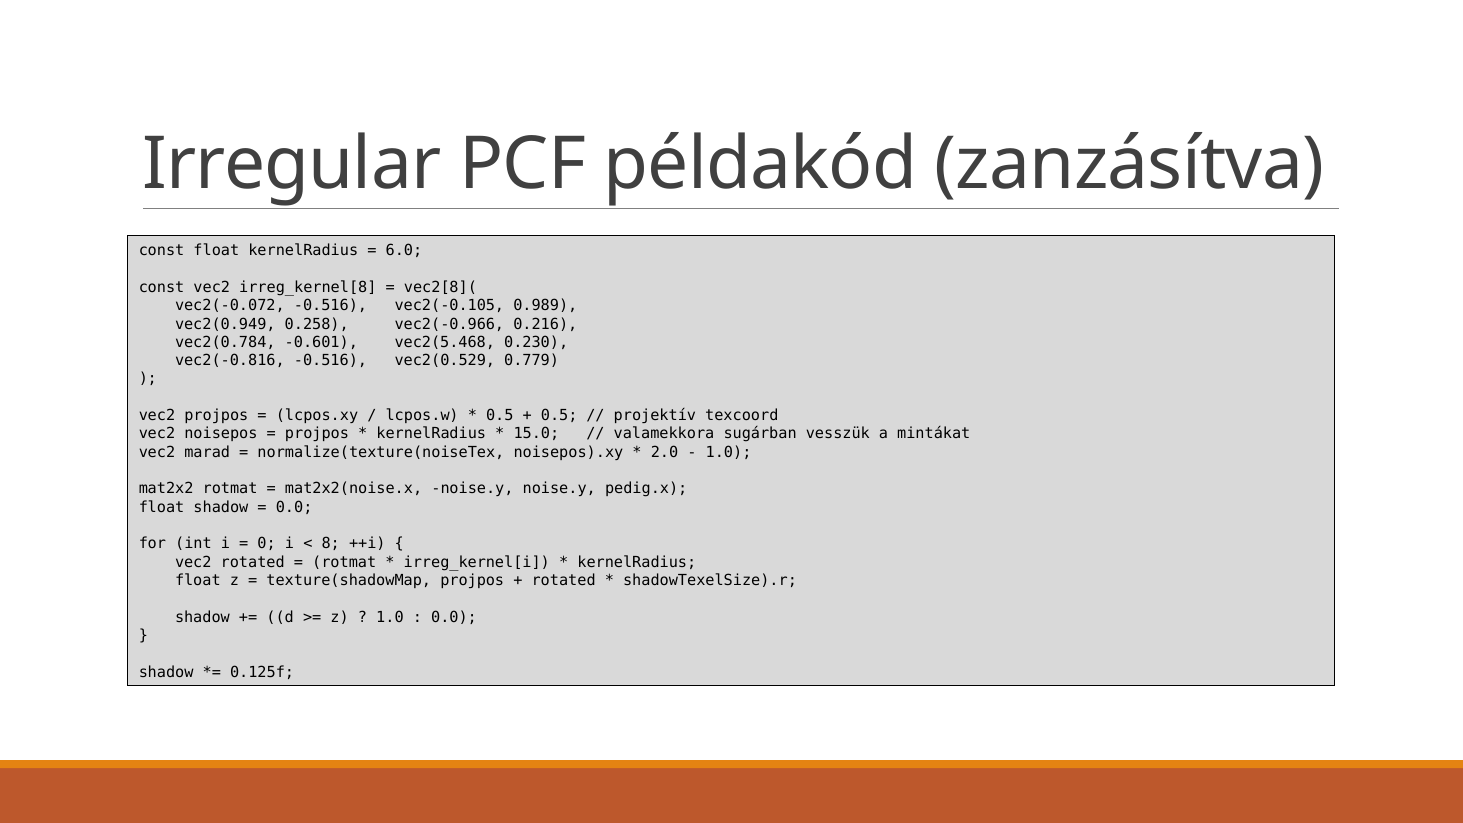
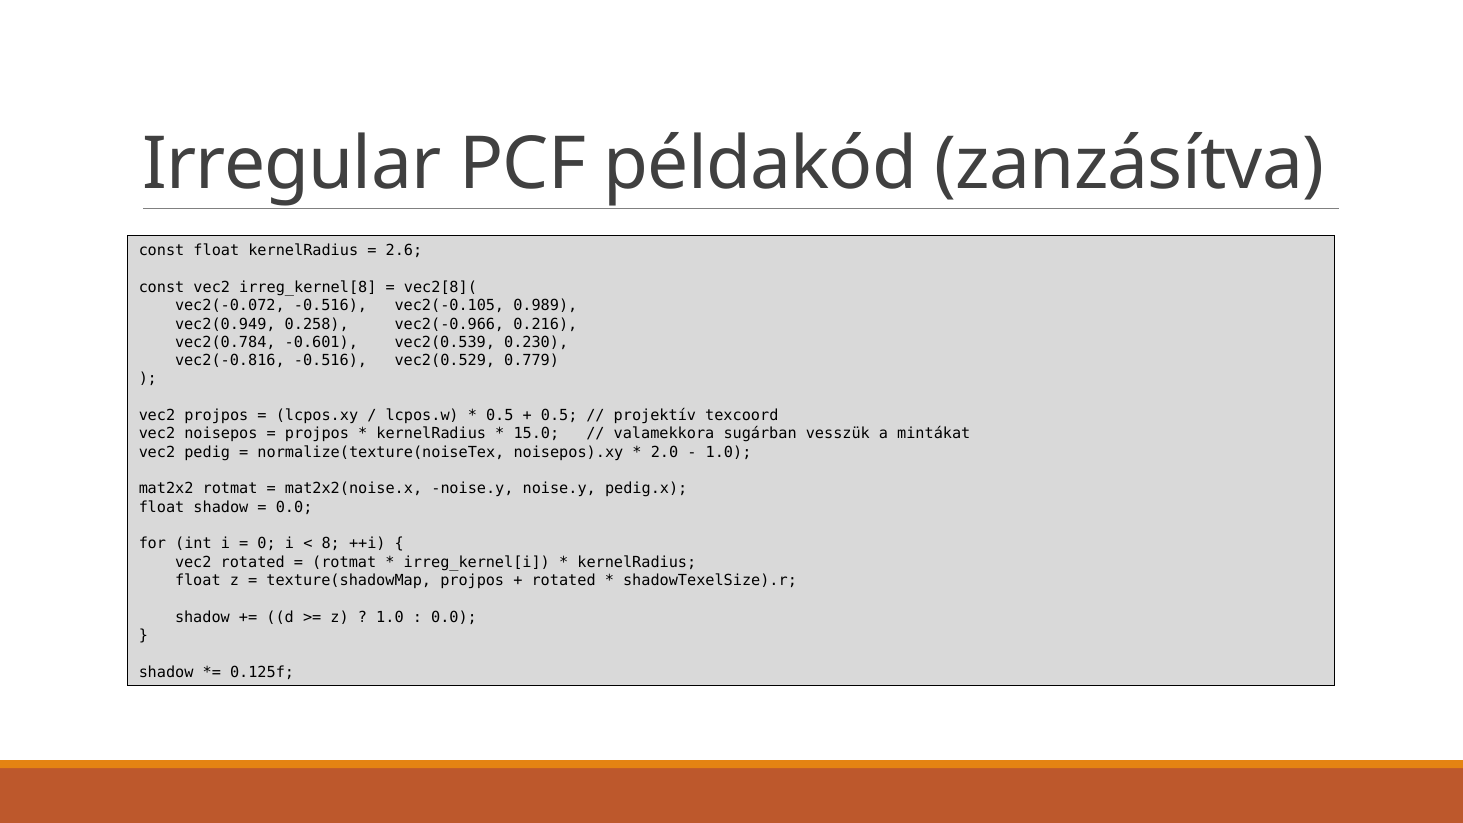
6.0: 6.0 -> 2.6
vec2(5.468: vec2(5.468 -> vec2(0.539
marad: marad -> pedig
